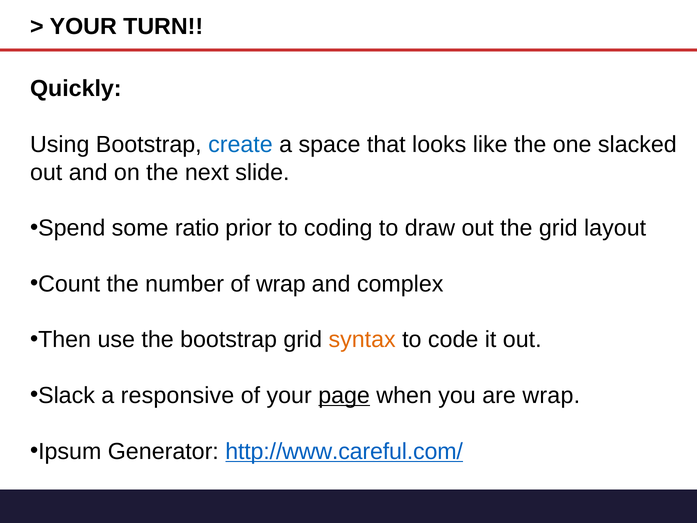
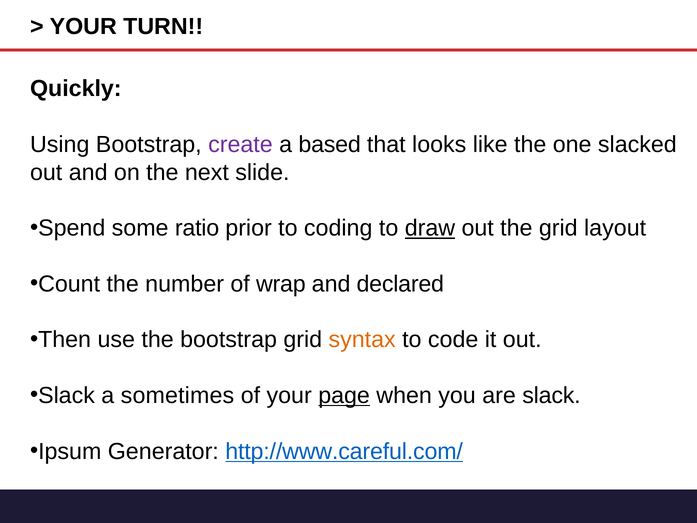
create colour: blue -> purple
space: space -> based
draw underline: none -> present
complex: complex -> declared
responsive: responsive -> sometimes
are wrap: wrap -> slack
